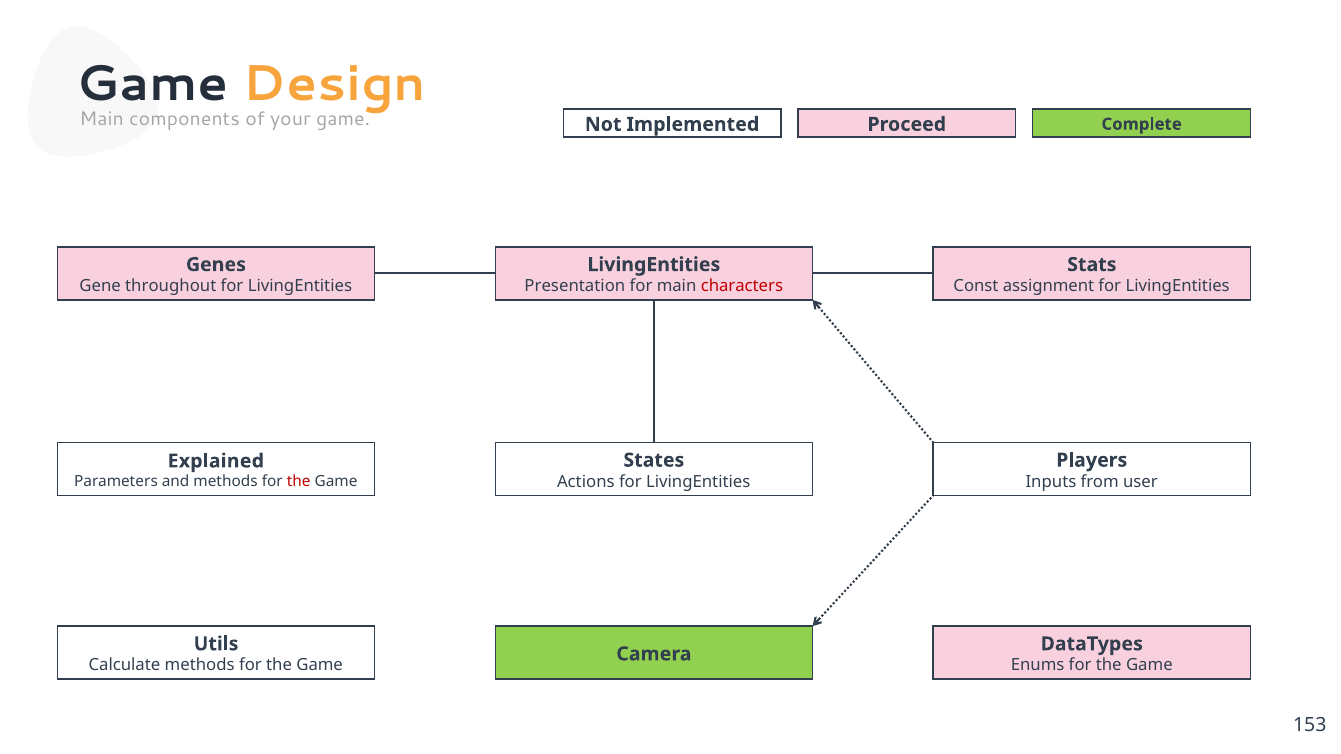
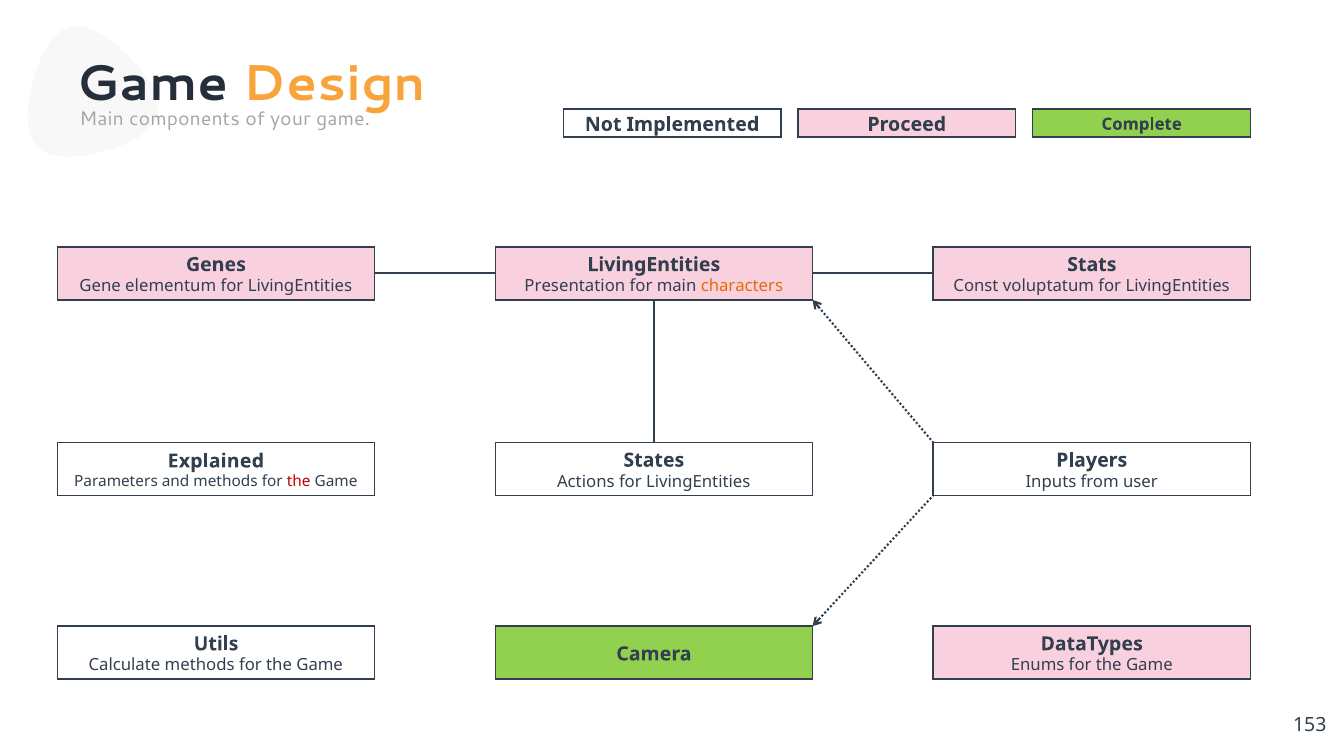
throughout: throughout -> elementum
characters colour: red -> orange
assignment: assignment -> voluptatum
